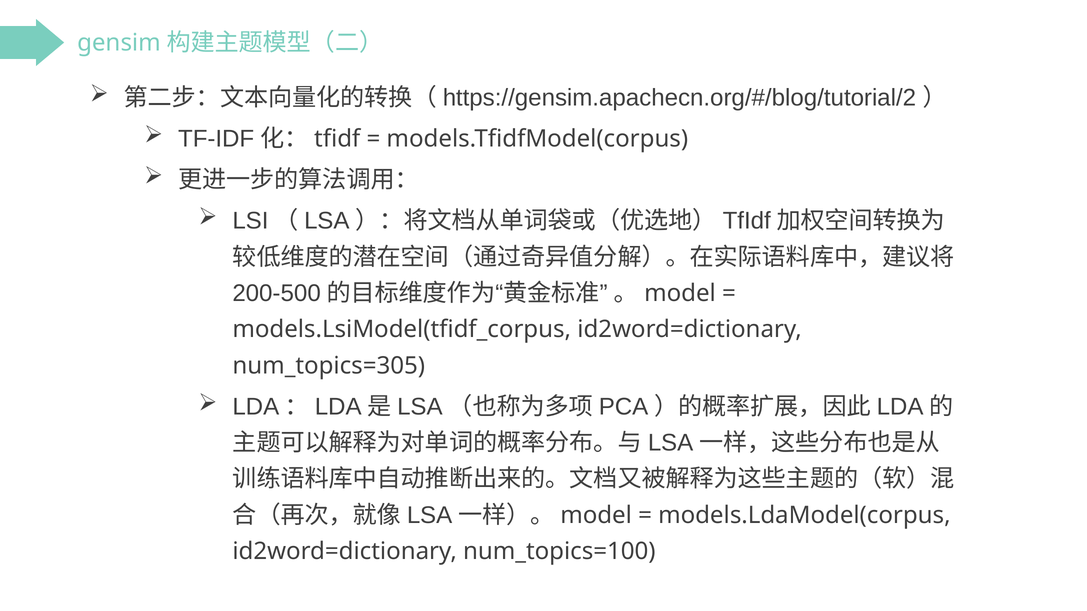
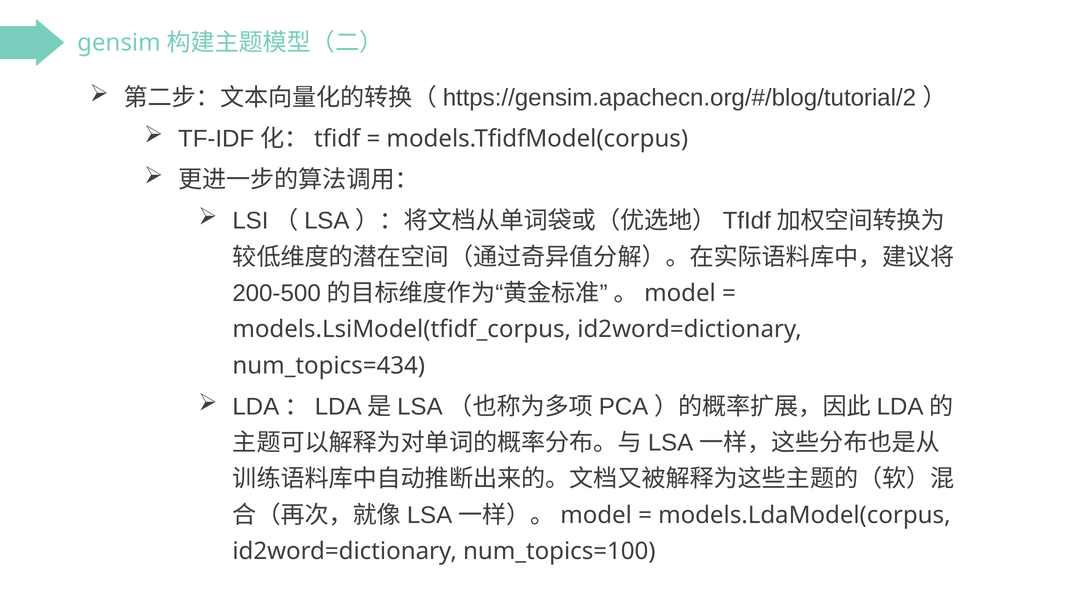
num_topics=305: num_topics=305 -> num_topics=434
